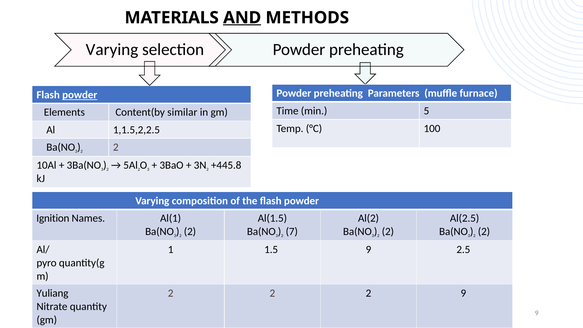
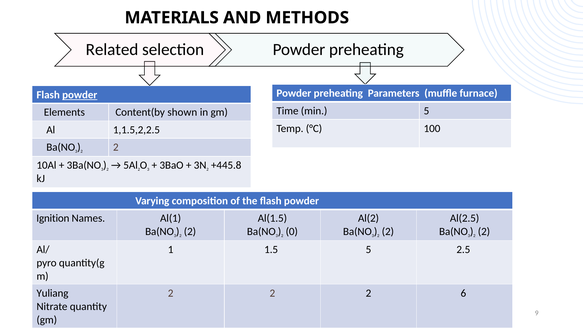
AND underline: present -> none
Varying at (112, 50): Varying -> Related
similar: similar -> shown
7: 7 -> 0
1.5 9: 9 -> 5
2 9: 9 -> 6
